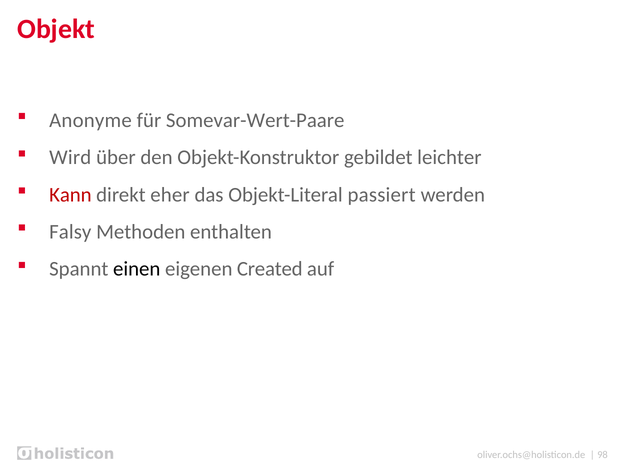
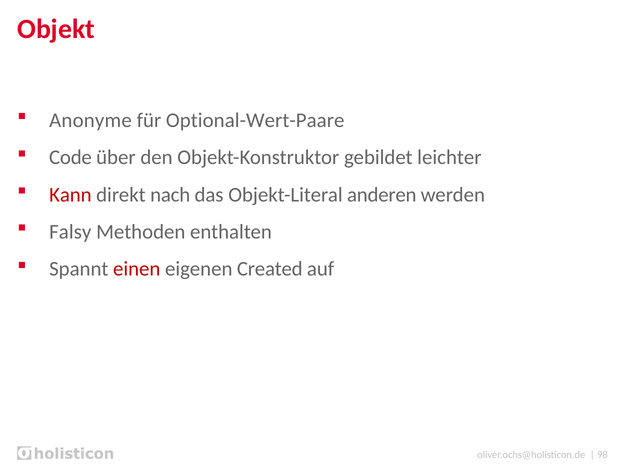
Somevar-Wert-Paare: Somevar-Wert-Paare -> Optional-Wert-Paare
Wird: Wird -> Code
eher: eher -> nach
passiert: passiert -> anderen
einen colour: black -> red
